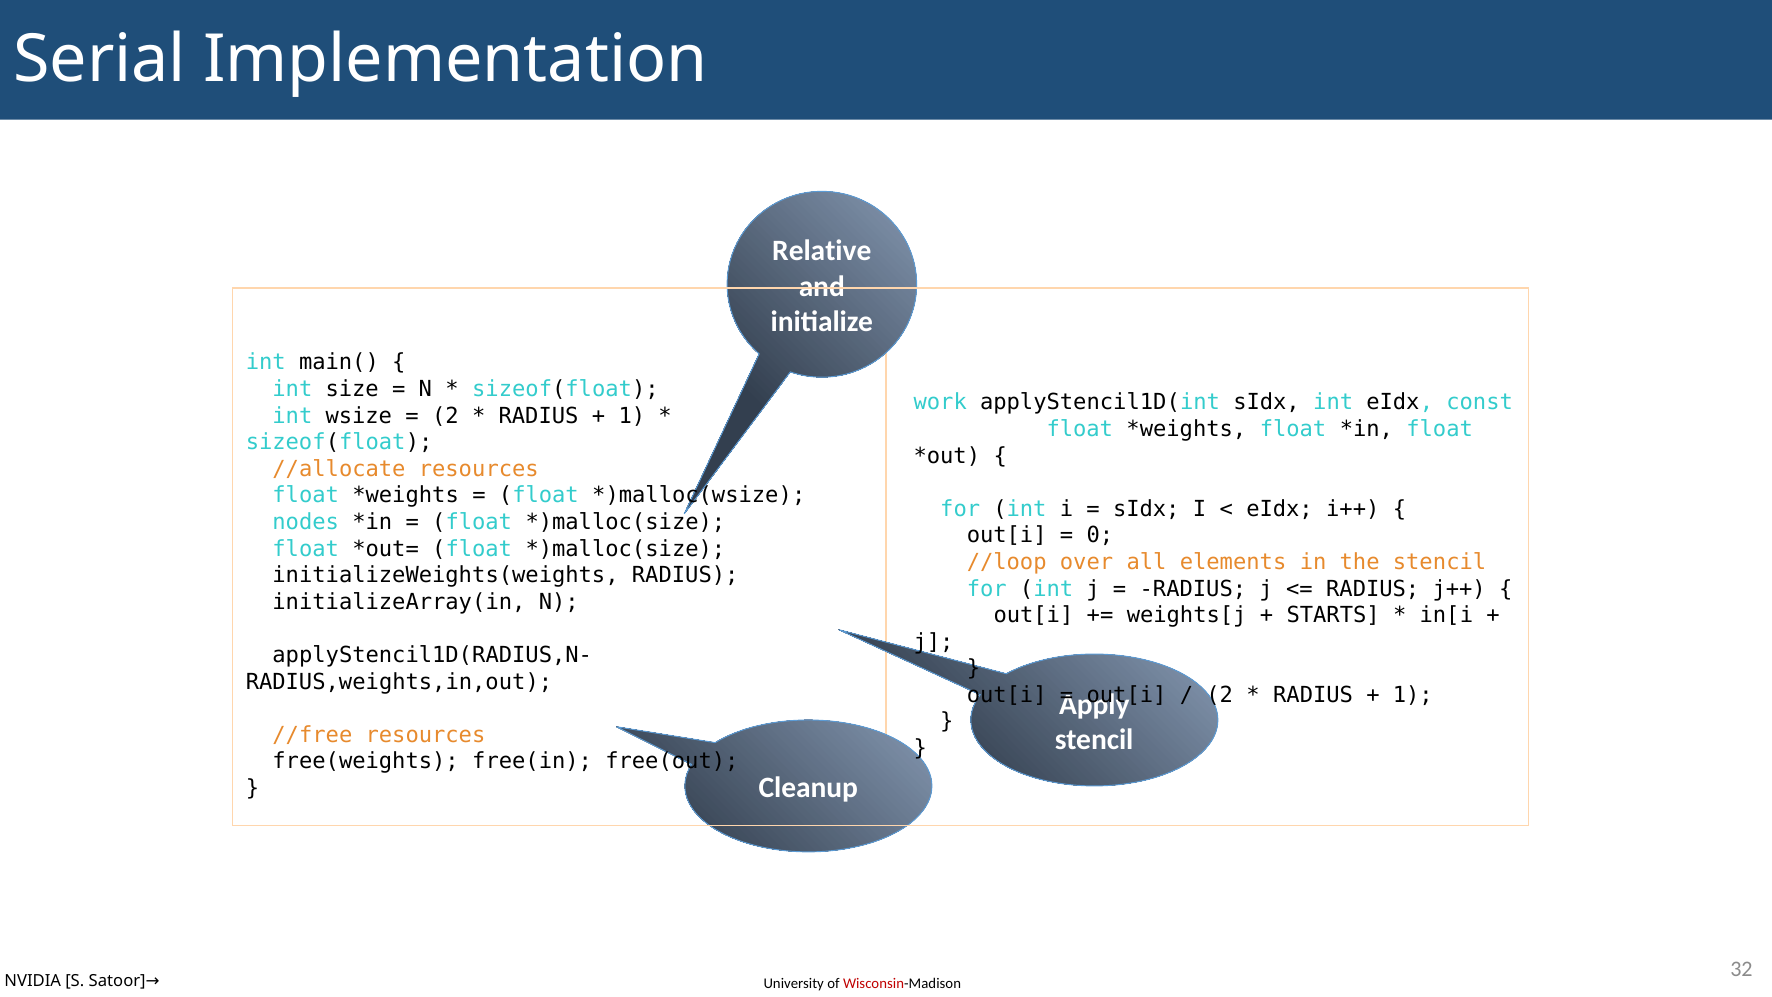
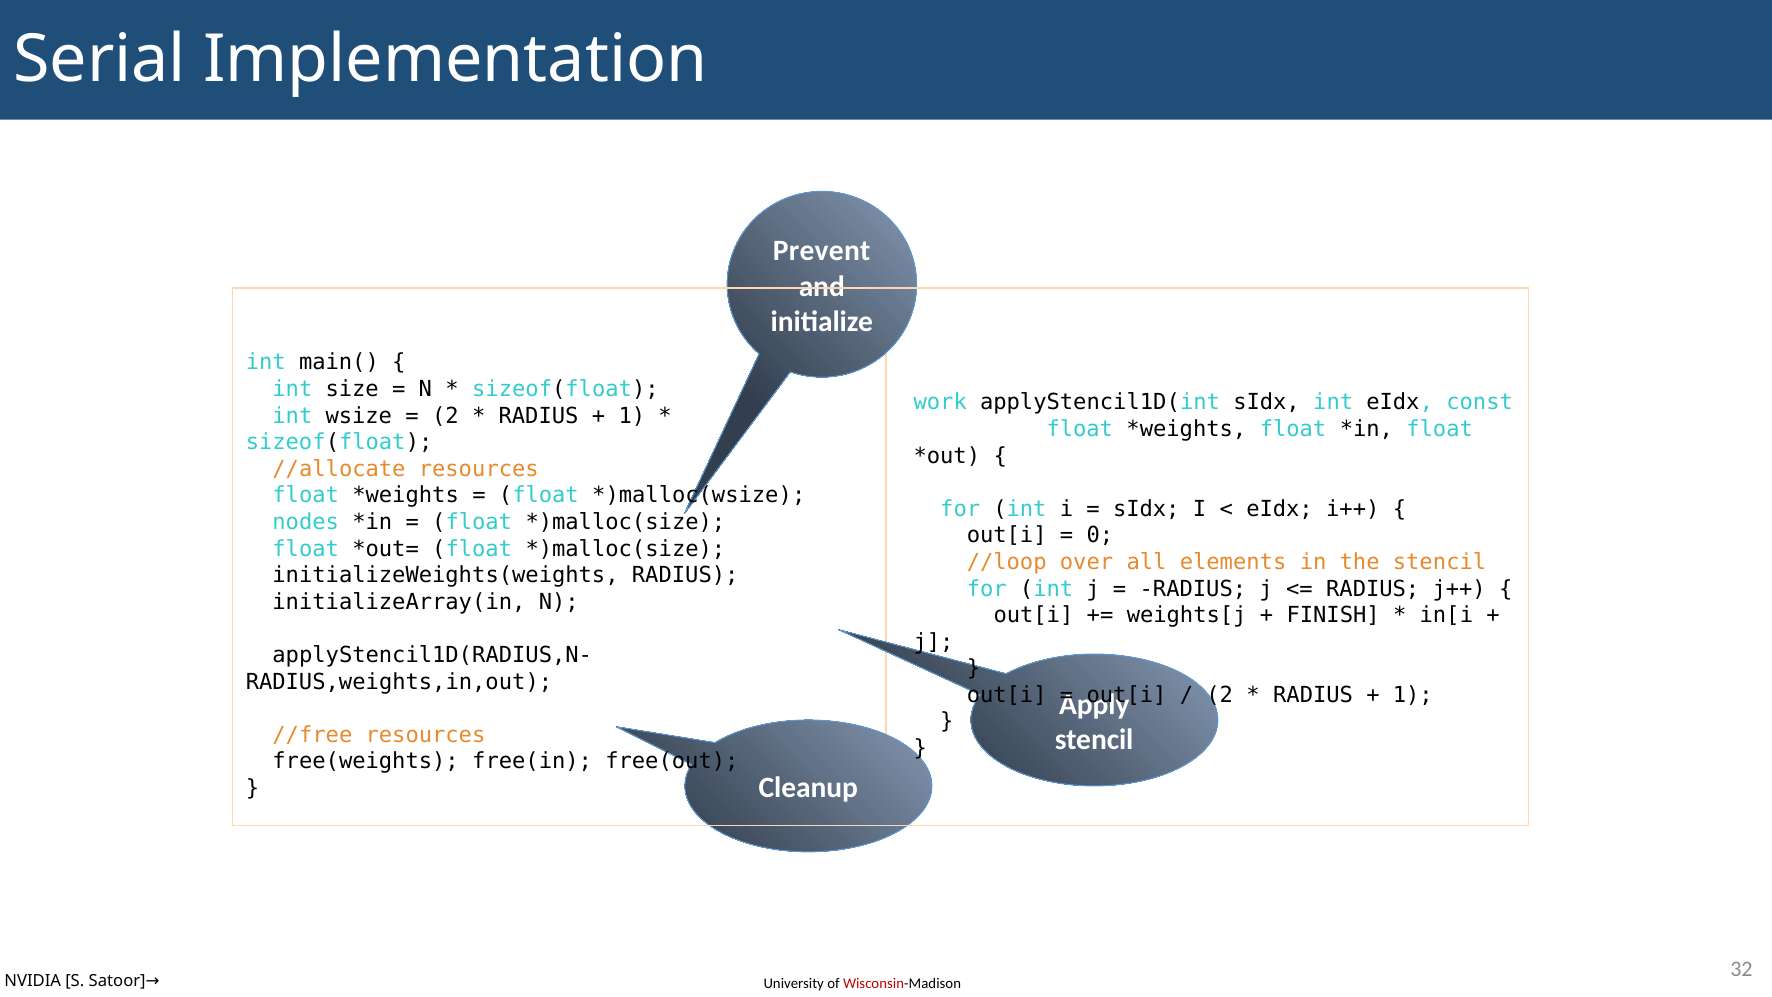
Relative: Relative -> Prevent
STARTS: STARTS -> FINISH
